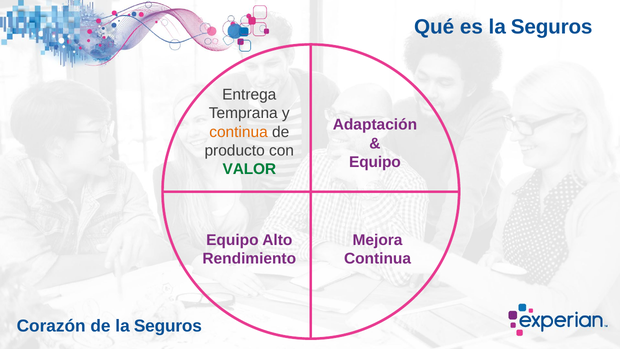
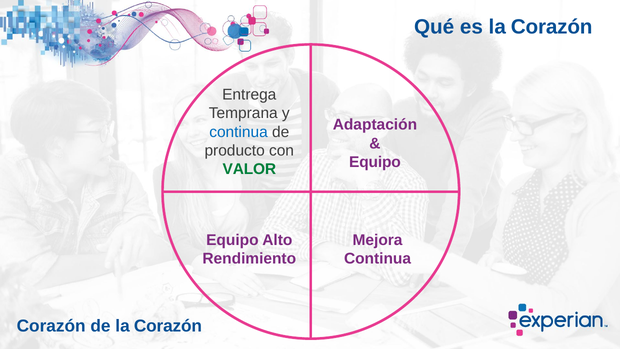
es la Seguros: Seguros -> Corazón
continua at (239, 132) colour: orange -> blue
de la Seguros: Seguros -> Corazón
